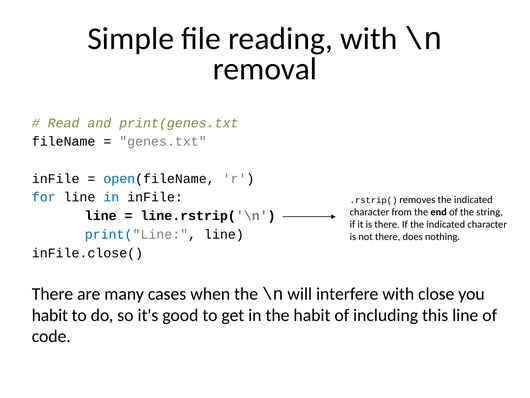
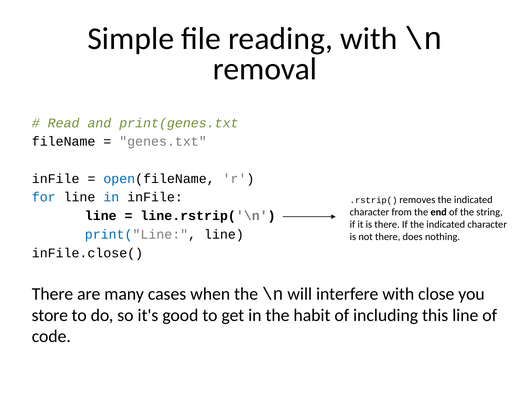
habit at (50, 315): habit -> store
